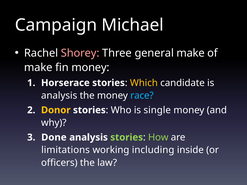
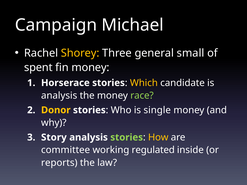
Shorey colour: pink -> yellow
general make: make -> small
make at (38, 68): make -> spent
race colour: light blue -> light green
Done: Done -> Story
How colour: light green -> yellow
limitations: limitations -> committee
including: including -> regulated
officers: officers -> reports
